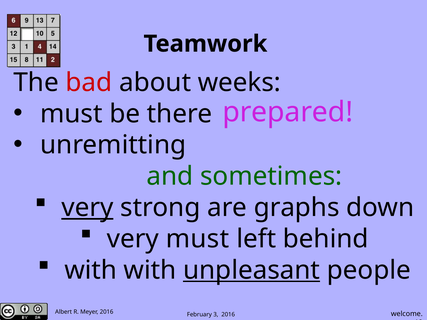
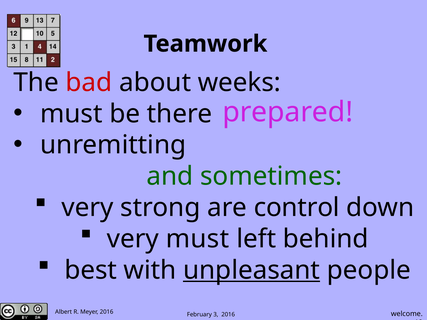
very at (88, 208) underline: present -> none
graphs: graphs -> control
with at (91, 270): with -> best
